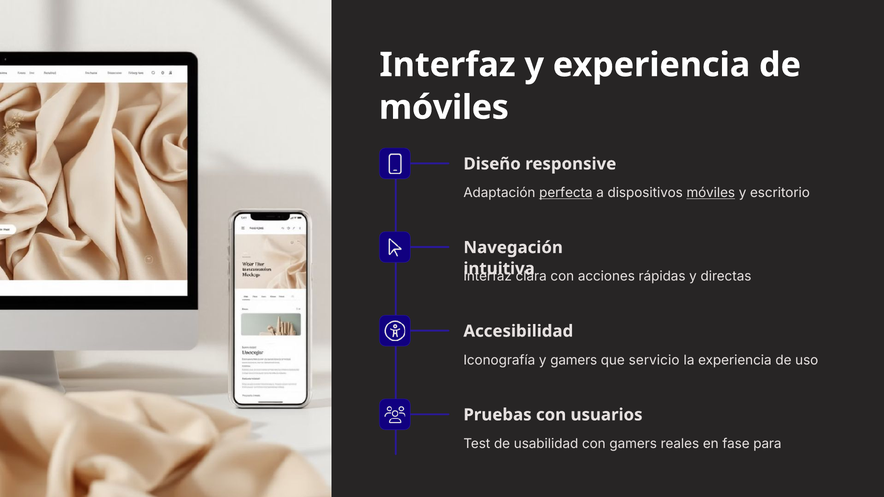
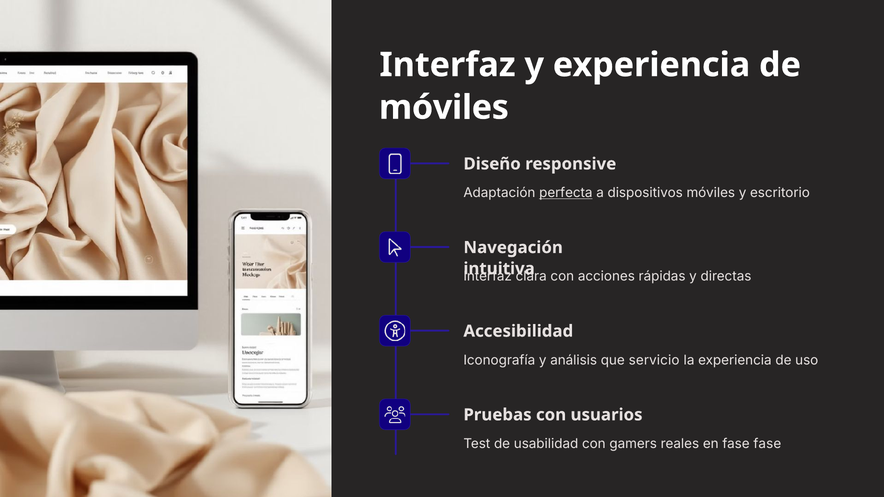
móviles at (711, 193) underline: present -> none
y gamers: gamers -> análisis
fase para: para -> fase
